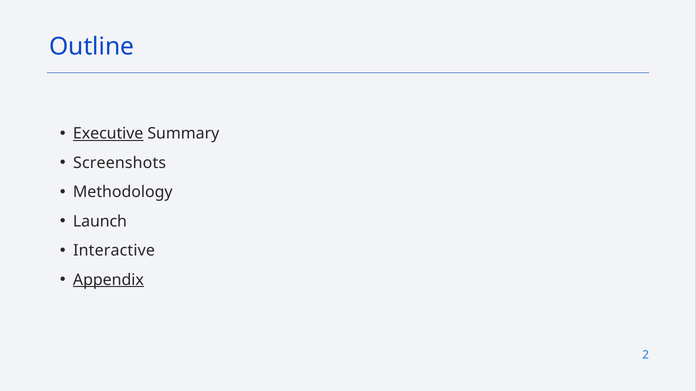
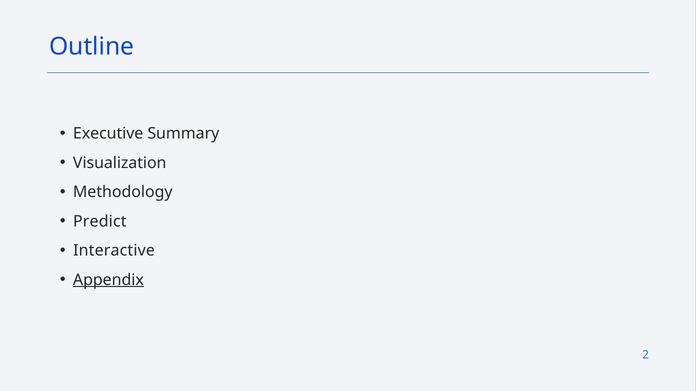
Executive underline: present -> none
Screenshots: Screenshots -> Visualization
Launch: Launch -> Predict
